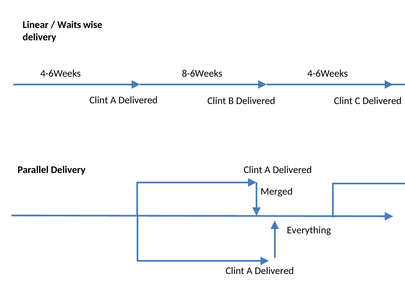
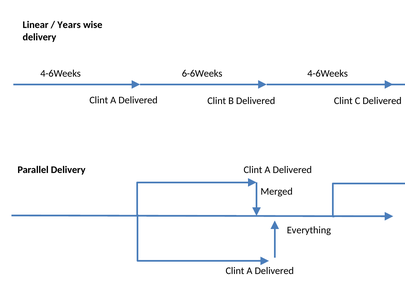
Waits: Waits -> Years
8-6Weeks: 8-6Weeks -> 6-6Weeks
